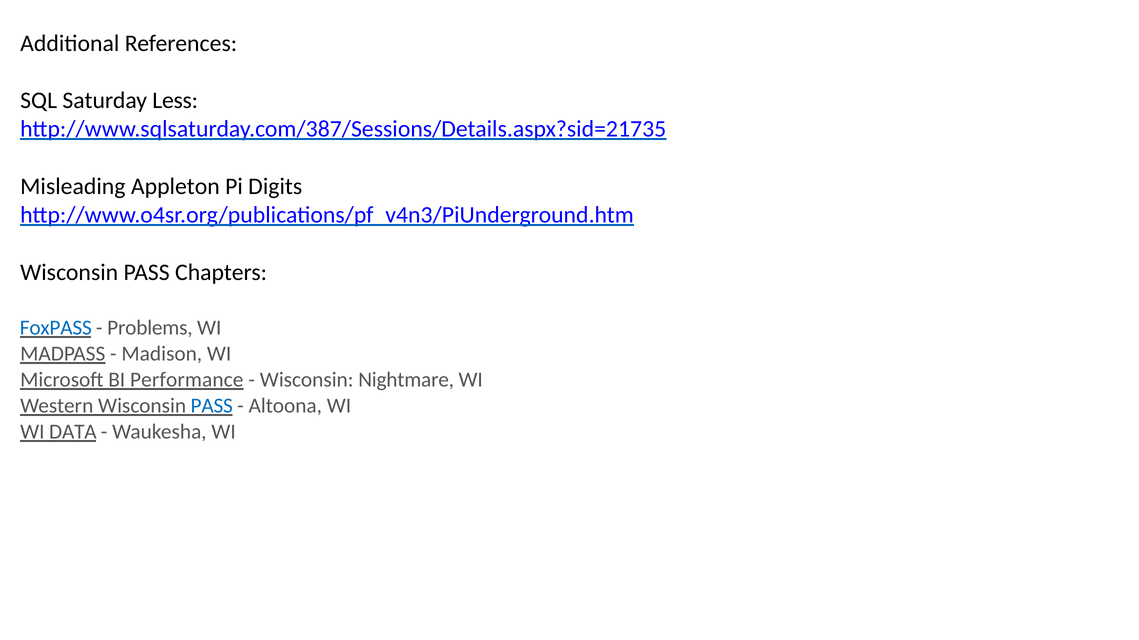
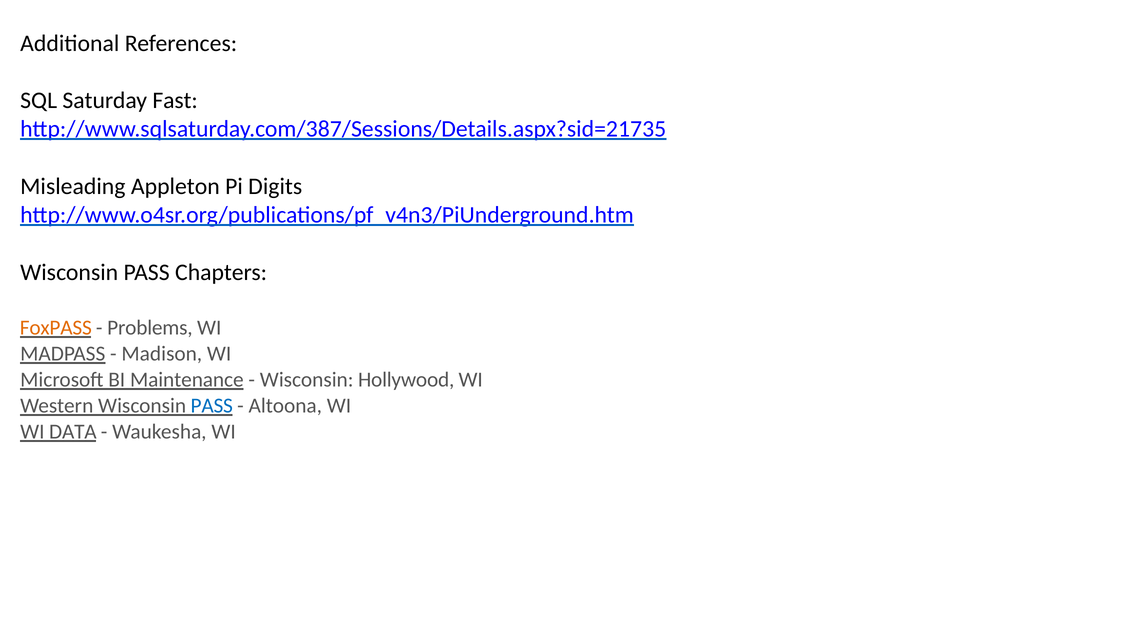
Less: Less -> Fast
FoxPASS colour: blue -> orange
Performance: Performance -> Maintenance
Nightmare: Nightmare -> Hollywood
